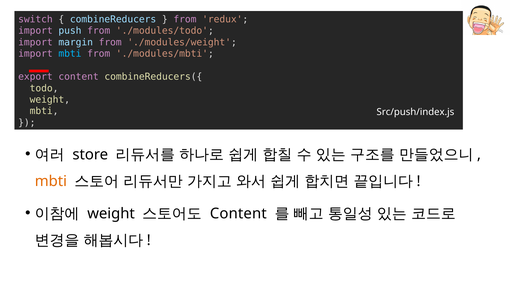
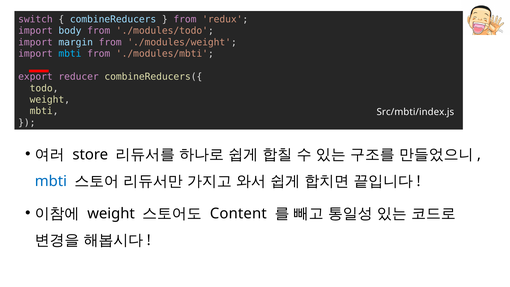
push: push -> body
export content: content -> reducer
Src/push/index.js: Src/push/index.js -> Src/mbti/index.js
mbti at (51, 181) colour: orange -> blue
